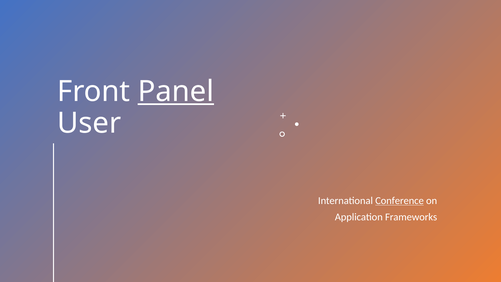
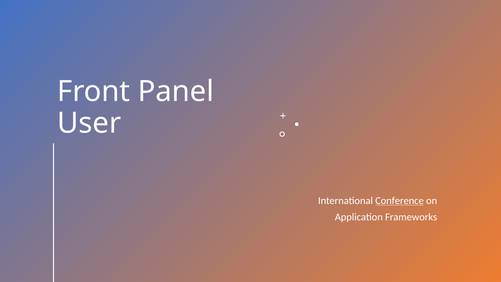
Panel underline: present -> none
